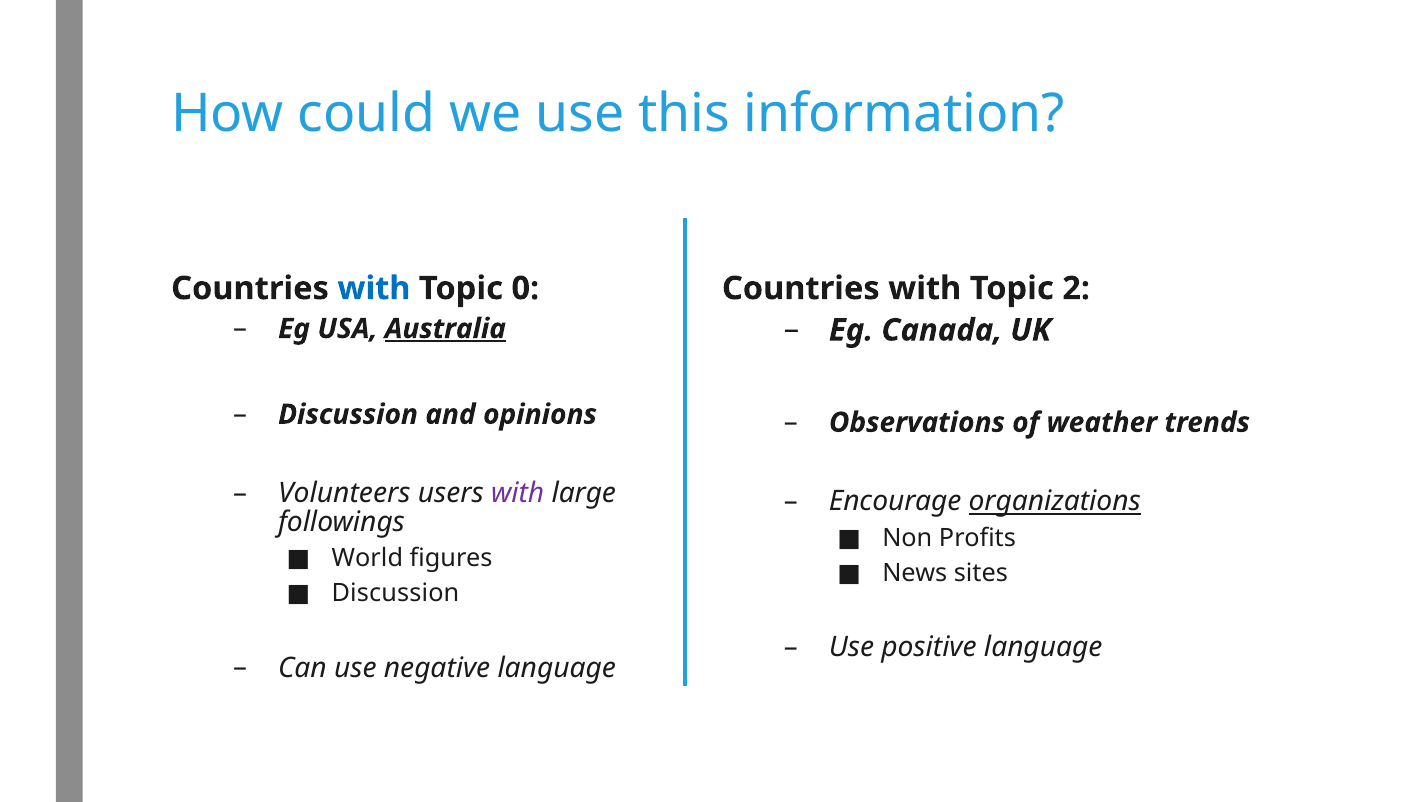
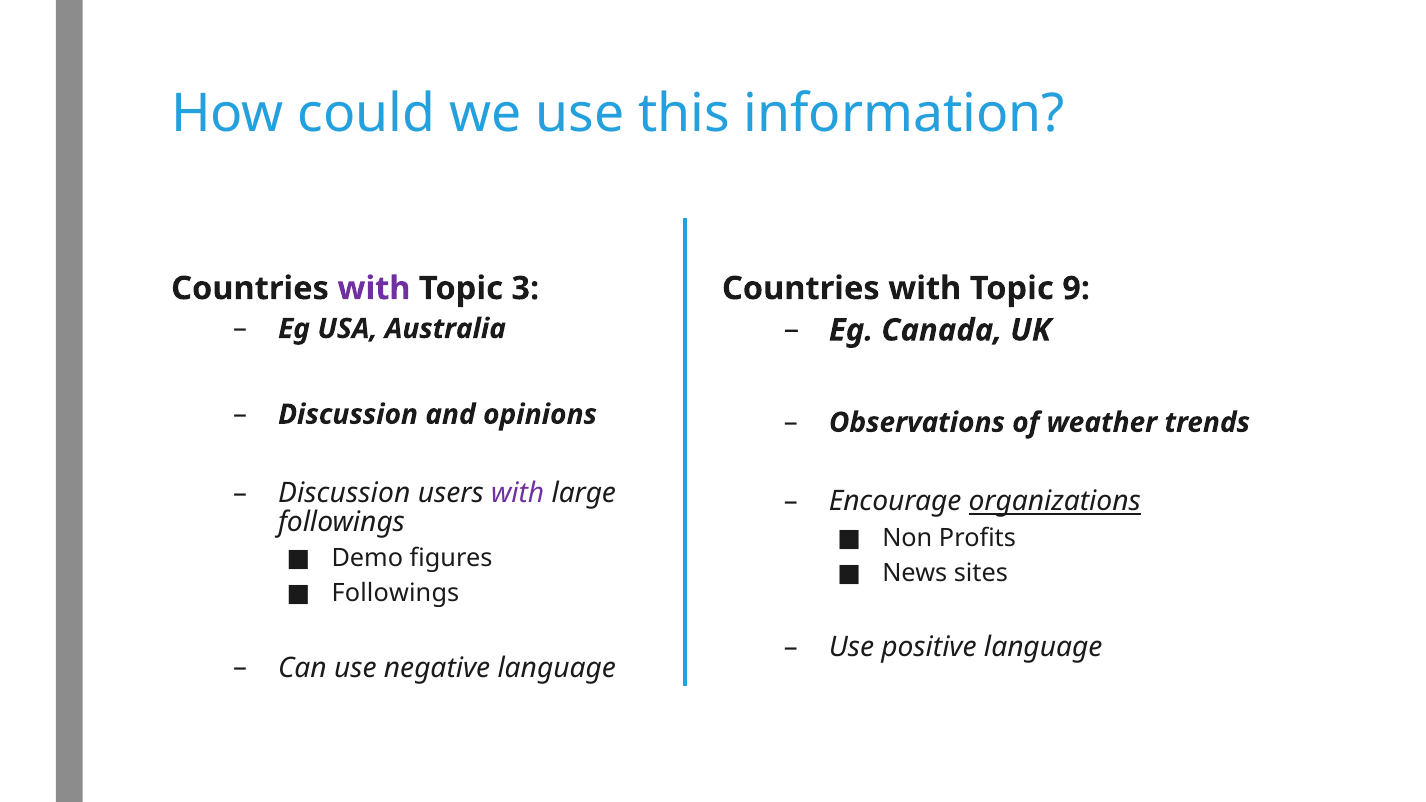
with at (374, 288) colour: blue -> purple
0: 0 -> 3
2: 2 -> 9
Australia underline: present -> none
Volunteers at (344, 494): Volunteers -> Discussion
World: World -> Demo
Discussion at (395, 594): Discussion -> Followings
